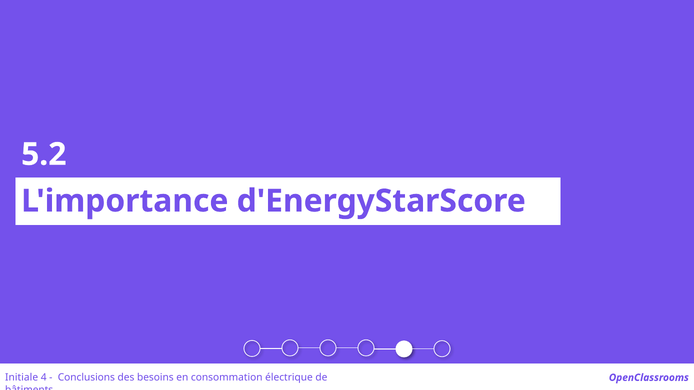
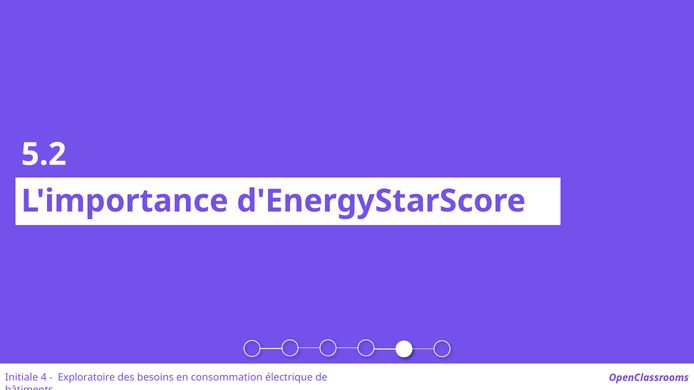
Conclusions: Conclusions -> Exploratoire
